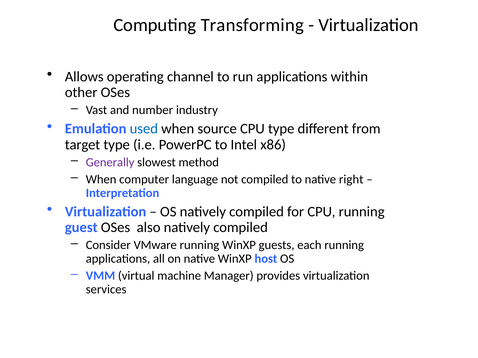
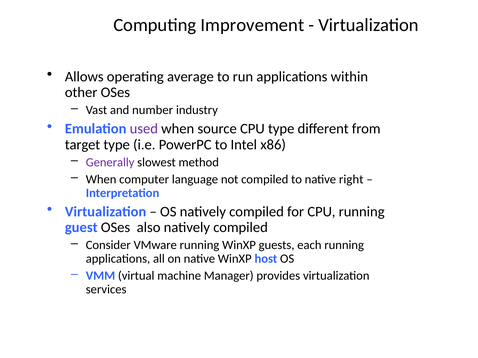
Transforming: Transforming -> Improvement
channel: channel -> average
used colour: blue -> purple
